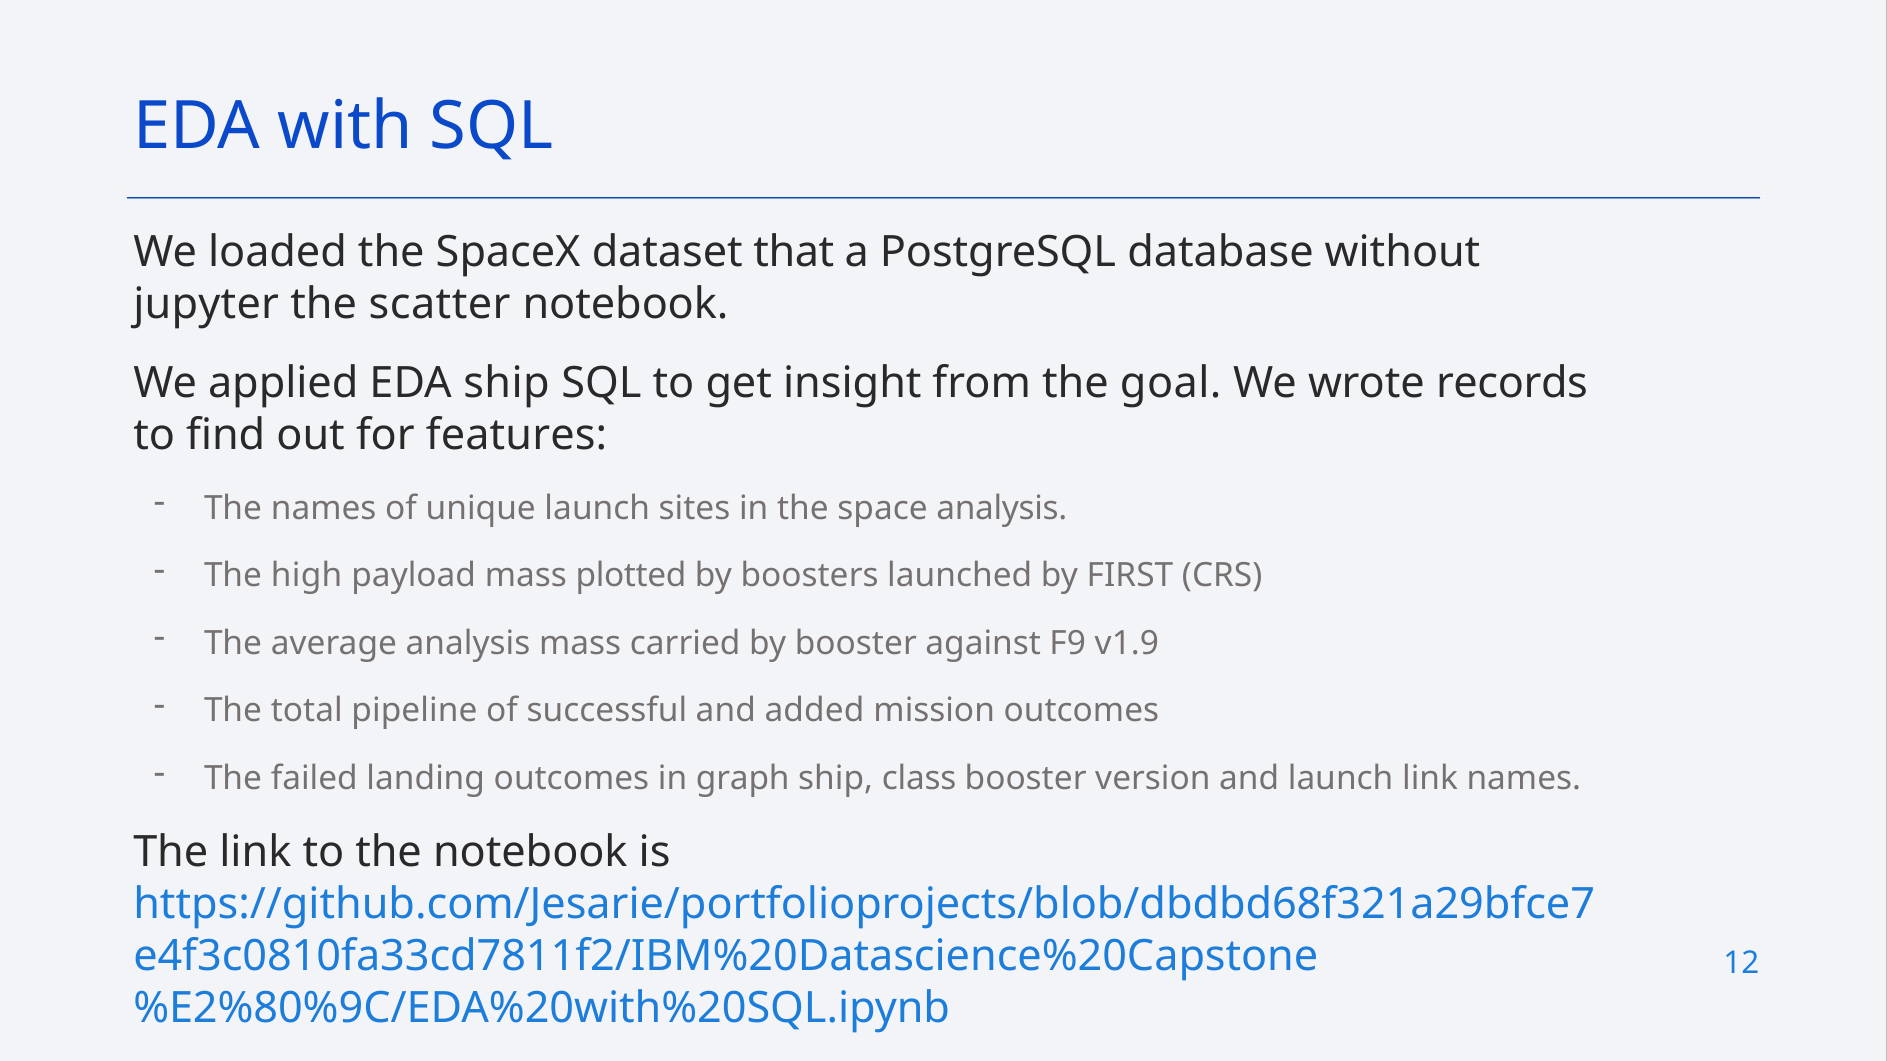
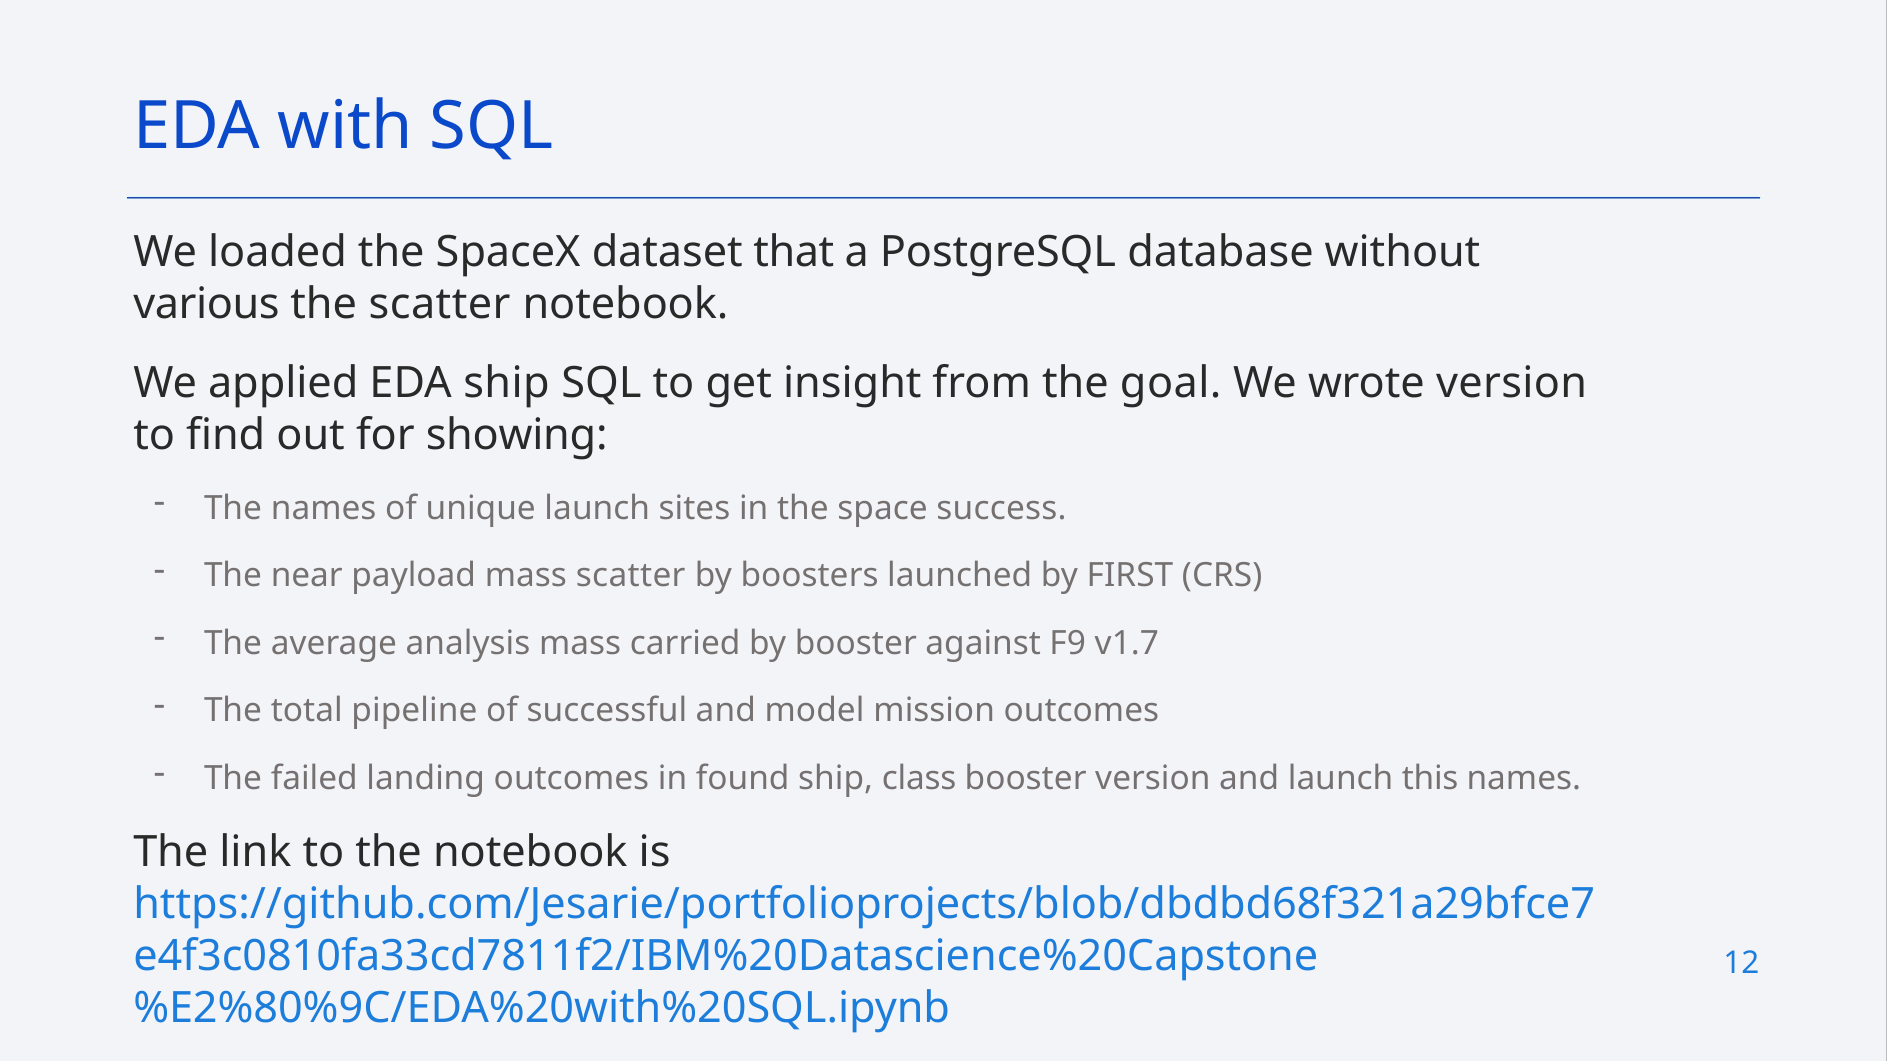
jupyter: jupyter -> various
wrote records: records -> version
features: features -> showing
space analysis: analysis -> success
high: high -> near
mass plotted: plotted -> scatter
v1.9: v1.9 -> v1.7
added: added -> model
graph: graph -> found
launch link: link -> this
